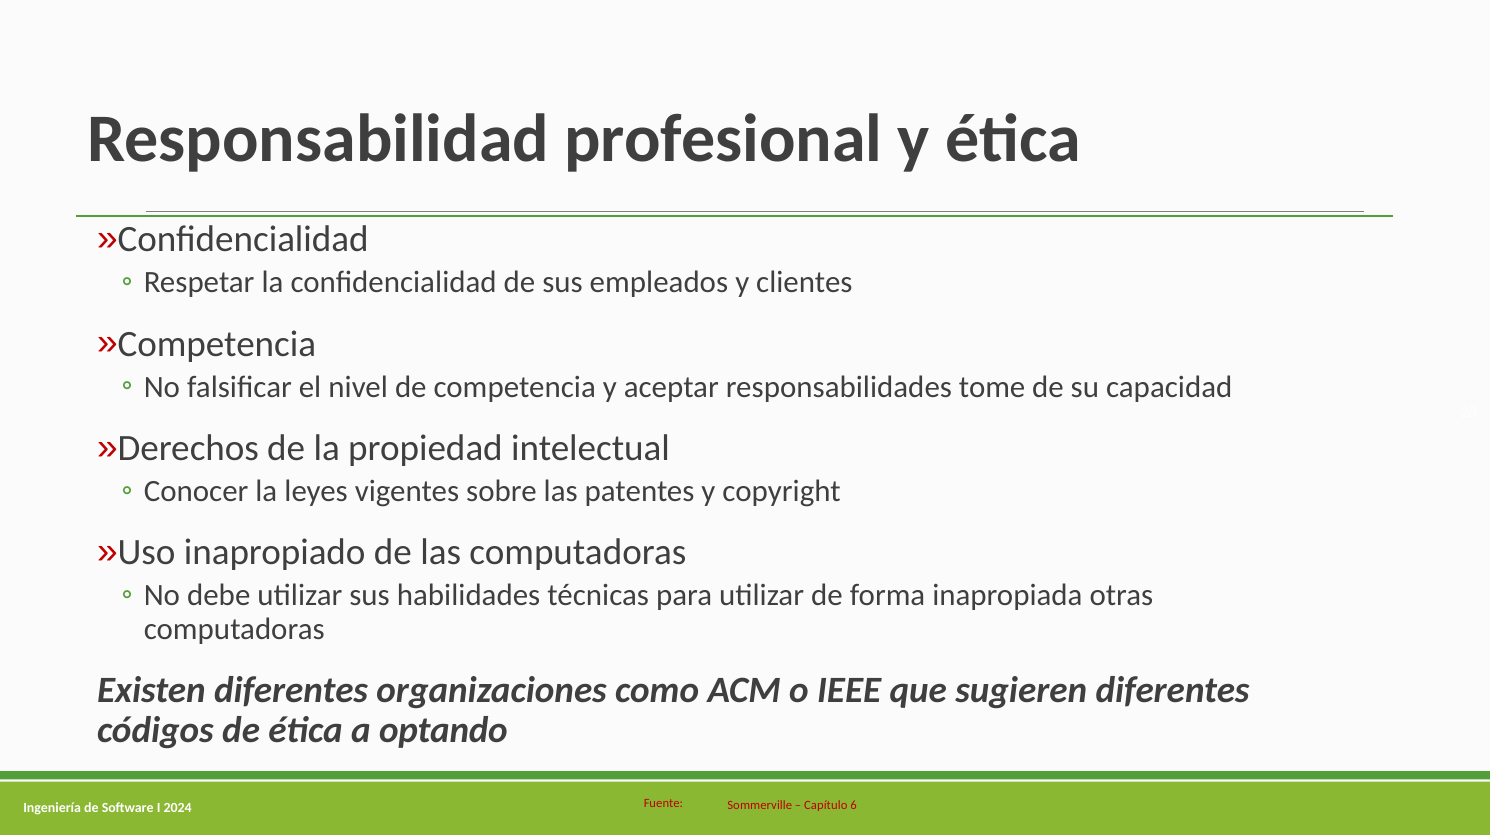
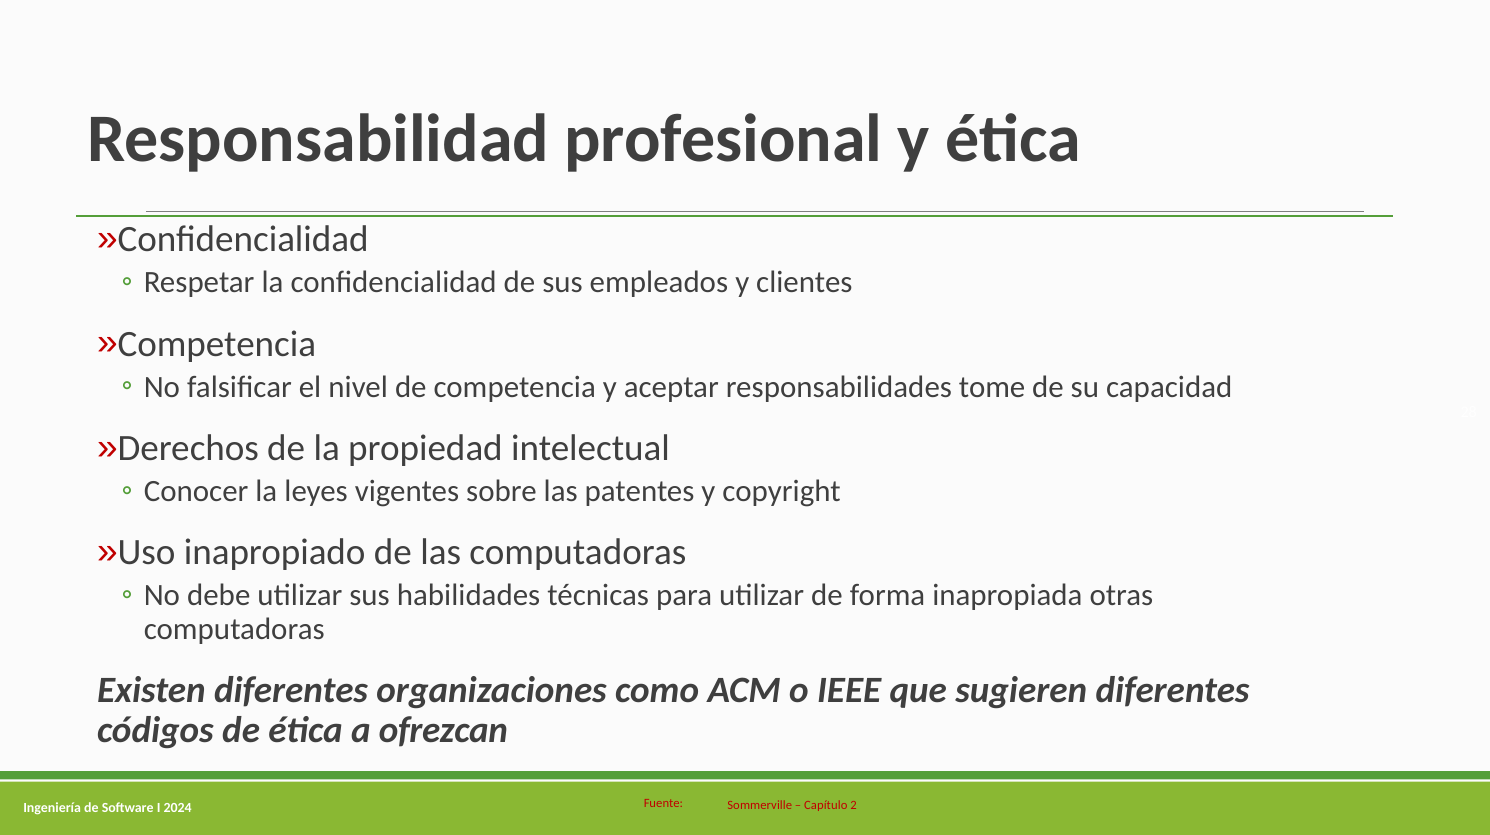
optando: optando -> ofrezcan
6: 6 -> 2
